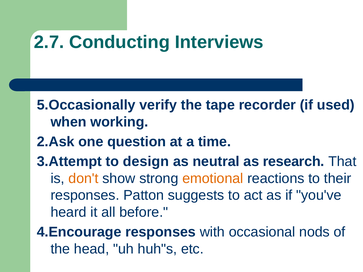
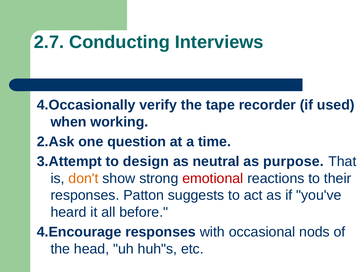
5.Occasionally: 5.Occasionally -> 4.Occasionally
research: research -> purpose
emotional colour: orange -> red
